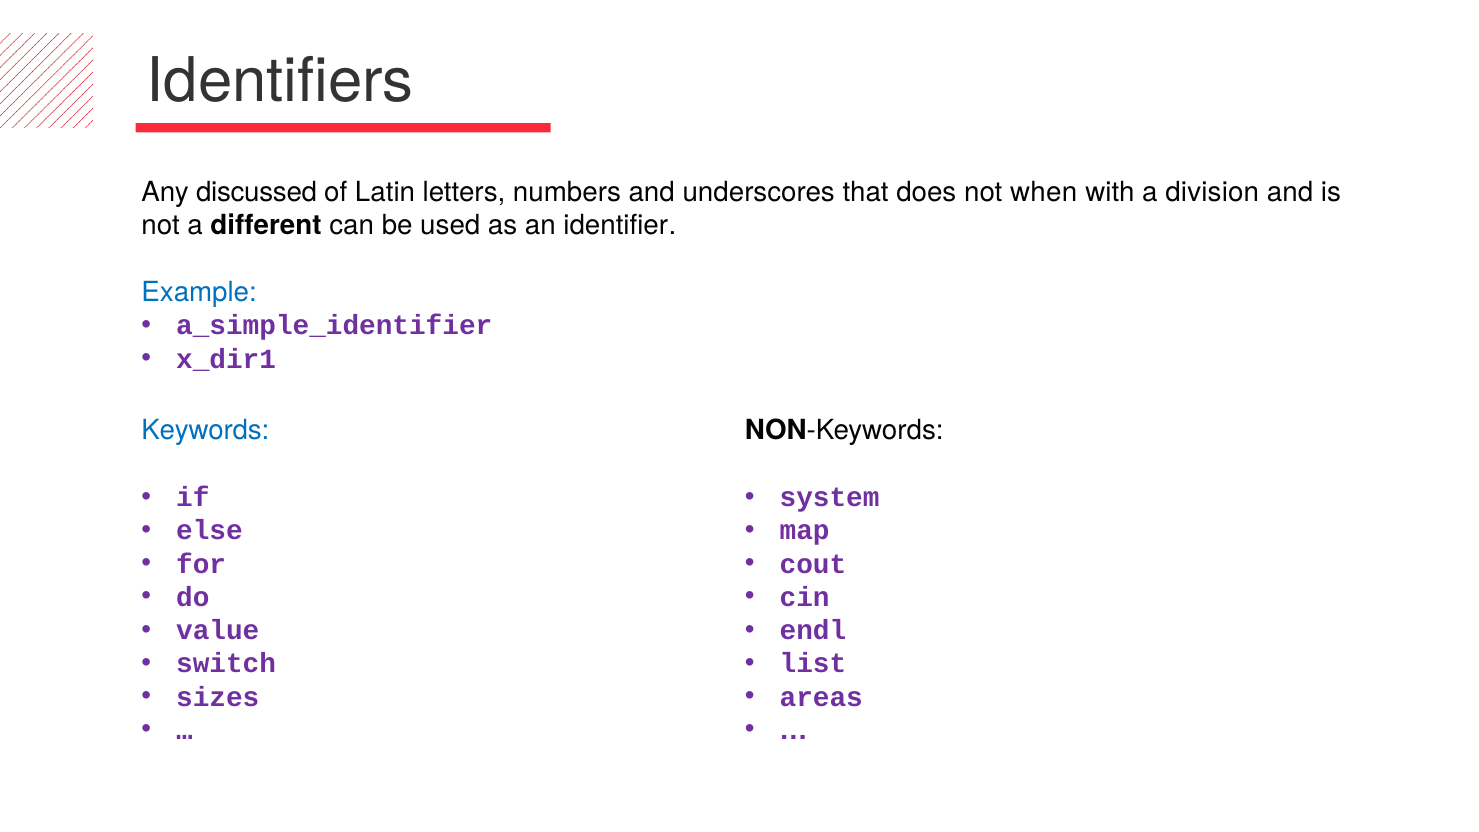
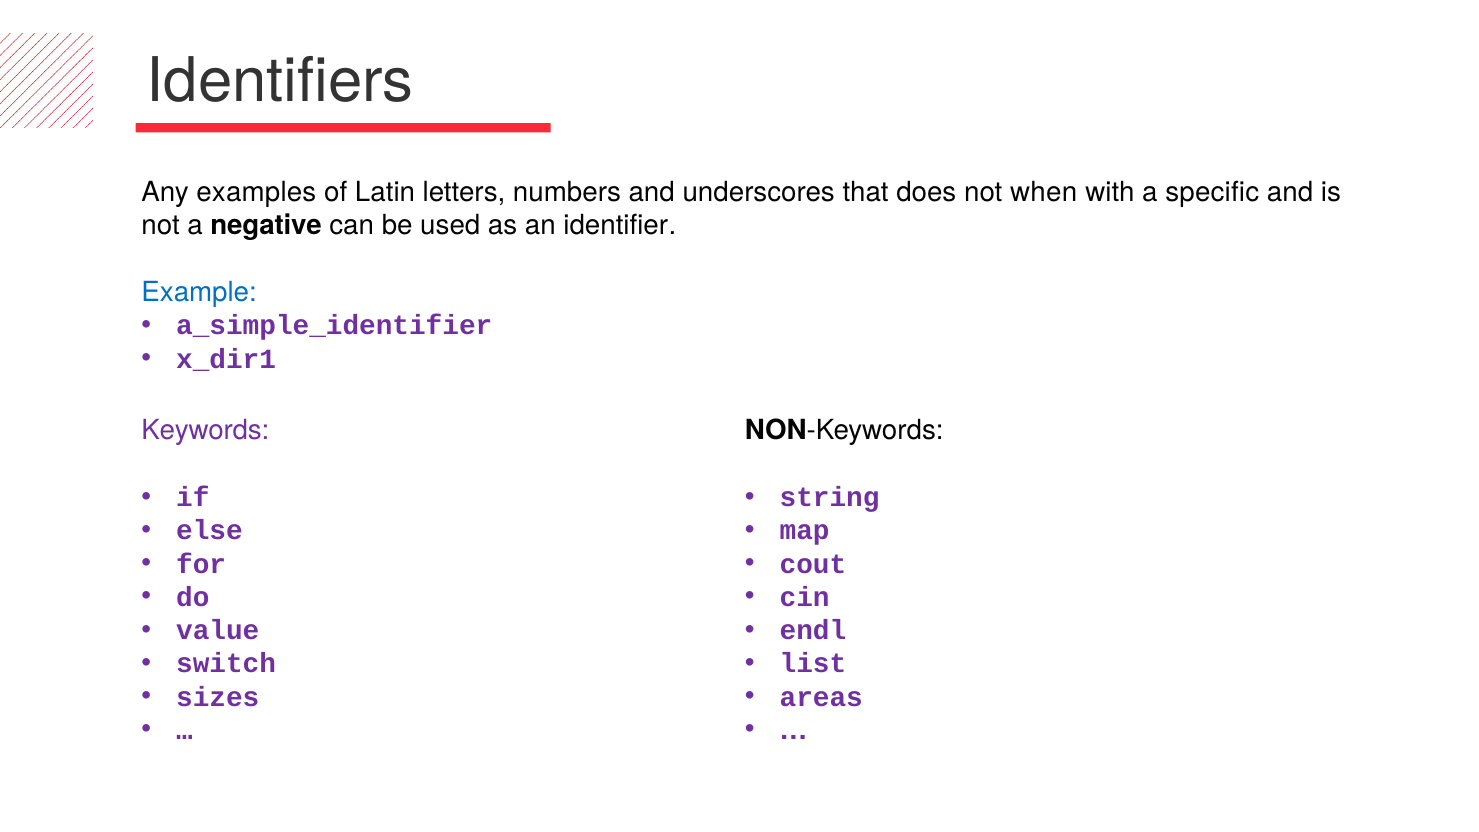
discussed: discussed -> examples
division: division -> specific
different: different -> negative
Keywords colour: blue -> purple
system: system -> string
